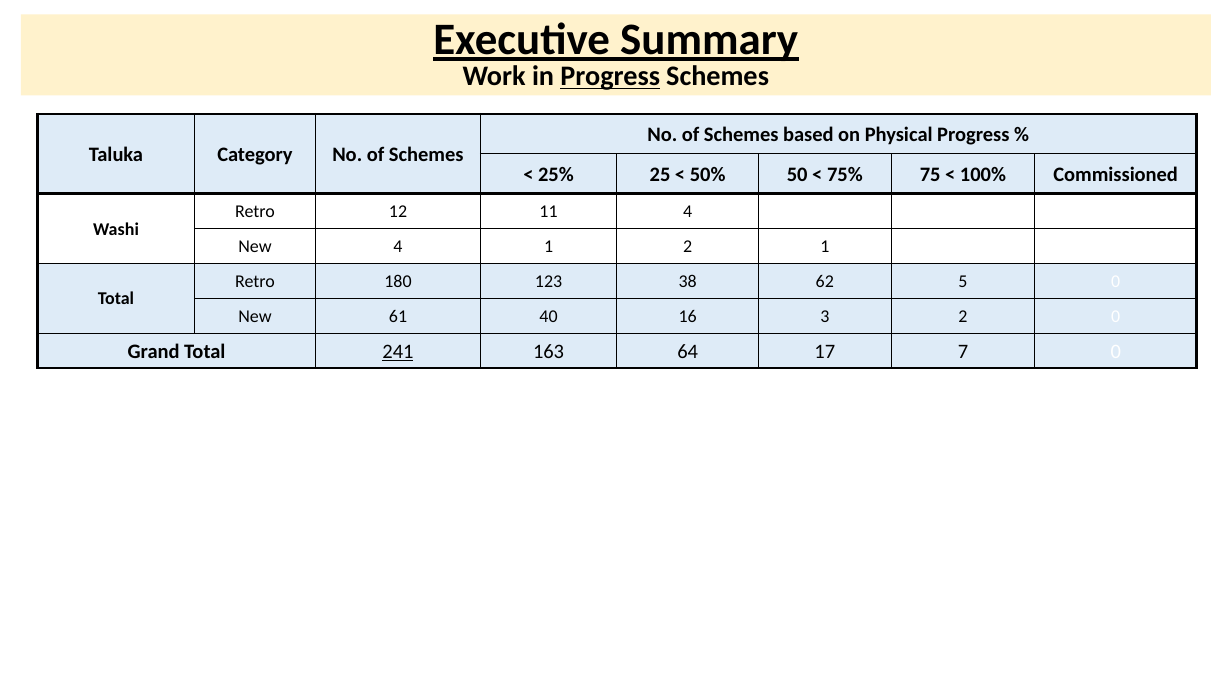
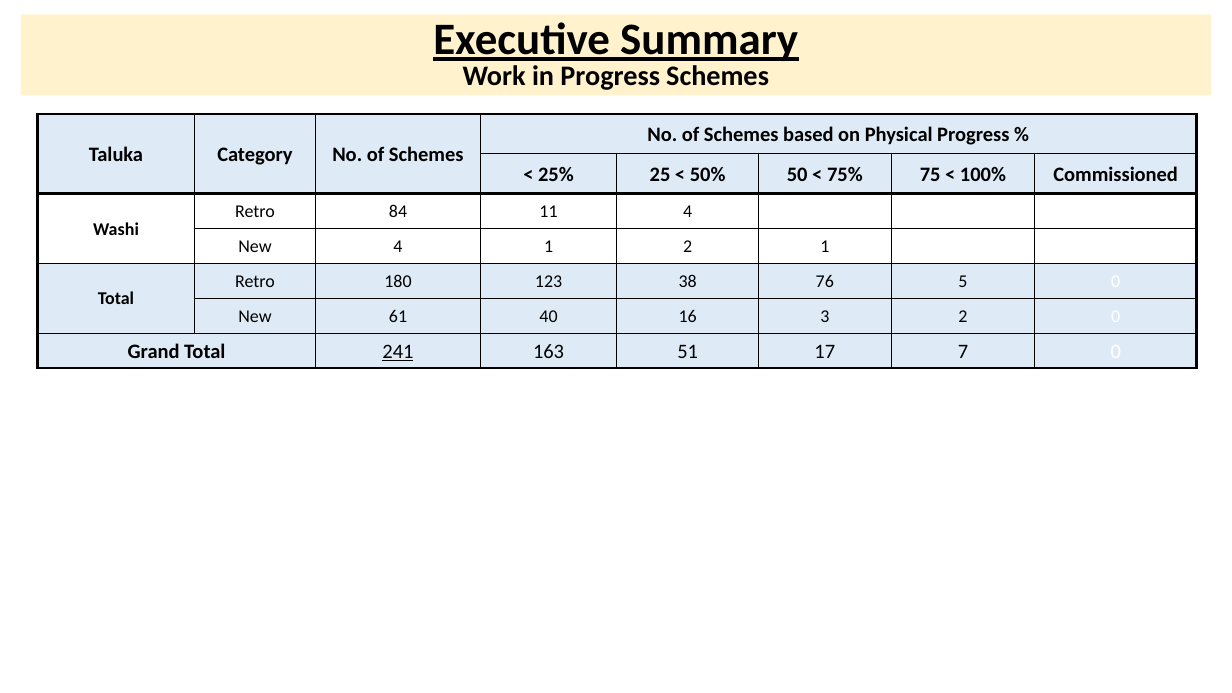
Progress at (610, 76) underline: present -> none
12: 12 -> 84
62: 62 -> 76
64: 64 -> 51
